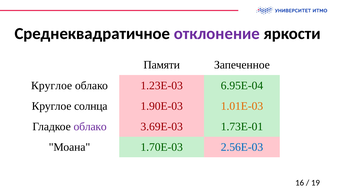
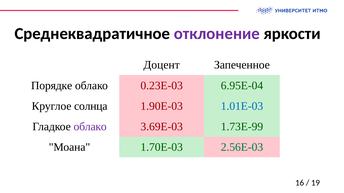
Памяти: Памяти -> Доцент
Круглое at (52, 86): Круглое -> Порядке
1.23E-03: 1.23E-03 -> 0.23E-03
1.01E-03 colour: orange -> blue
1.73E-01: 1.73E-01 -> 1.73E-99
2.56E-03 colour: blue -> green
